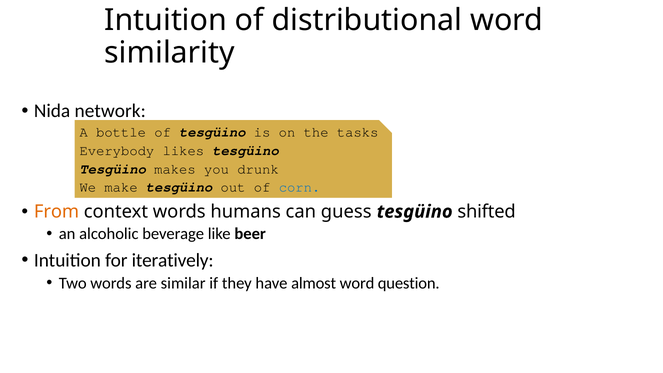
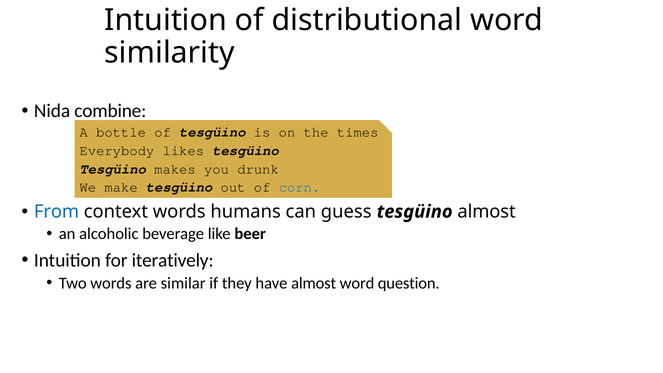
network: network -> combine
tasks: tasks -> times
From colour: orange -> blue
tesgüino shifted: shifted -> almost
